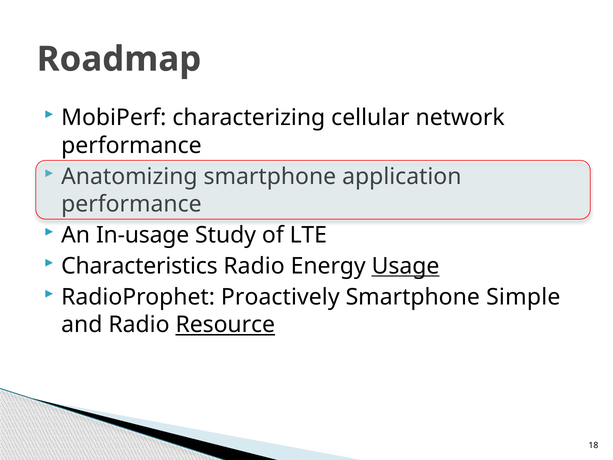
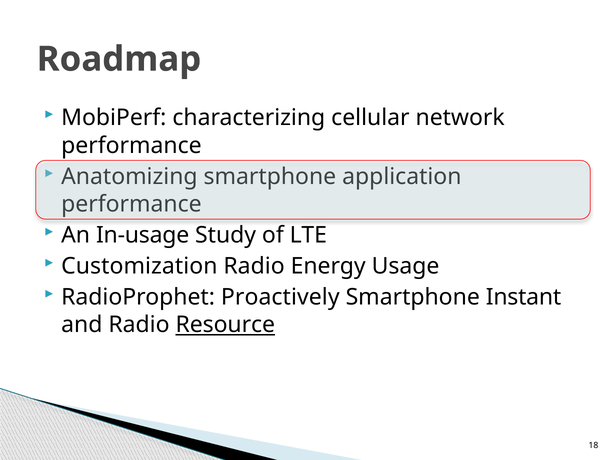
Characteristics: Characteristics -> Customization
Usage underline: present -> none
Simple: Simple -> Instant
